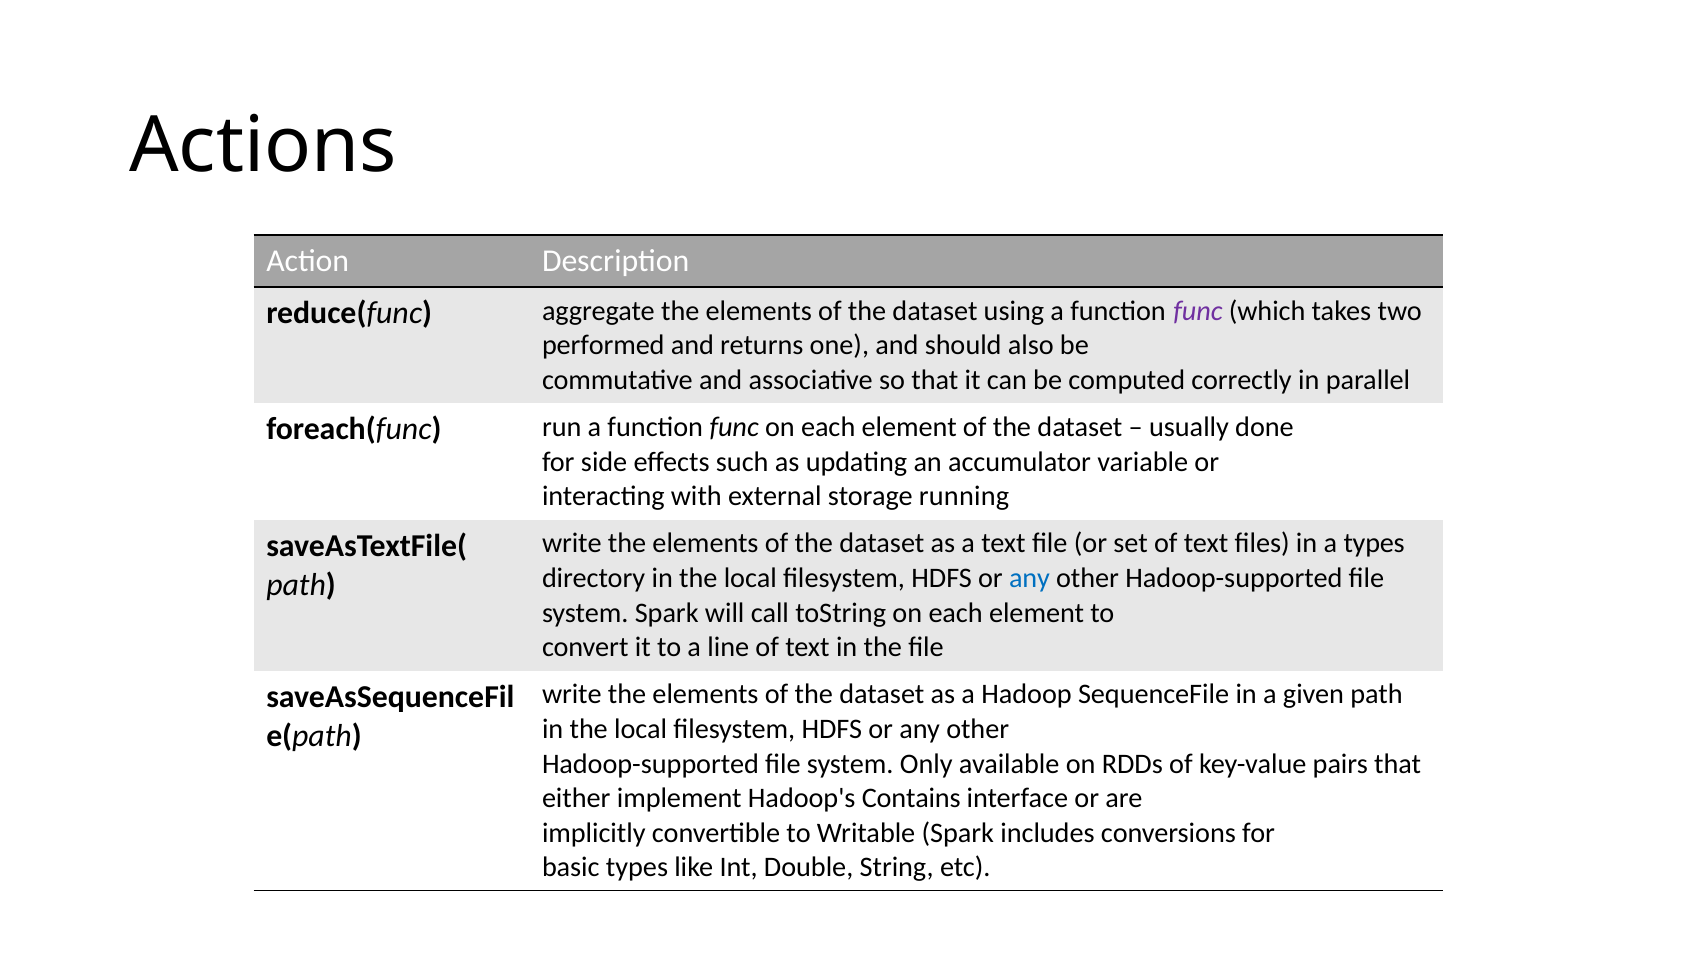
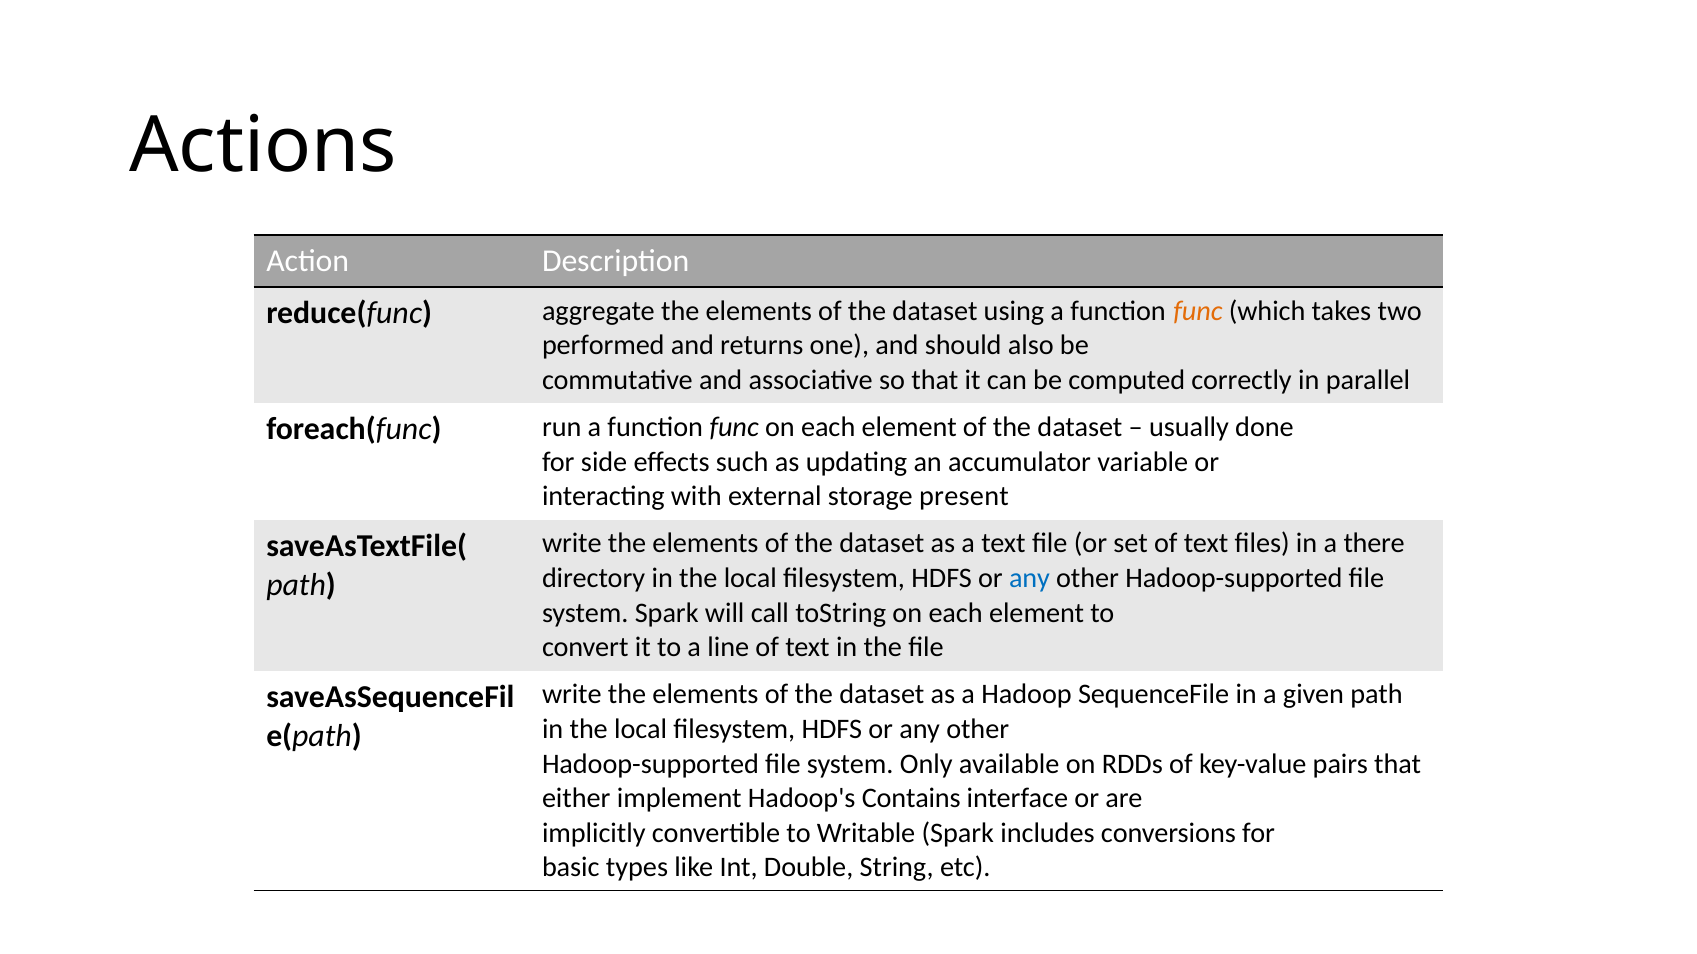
func at (1198, 311) colour: purple -> orange
running: running -> present
a types: types -> there
